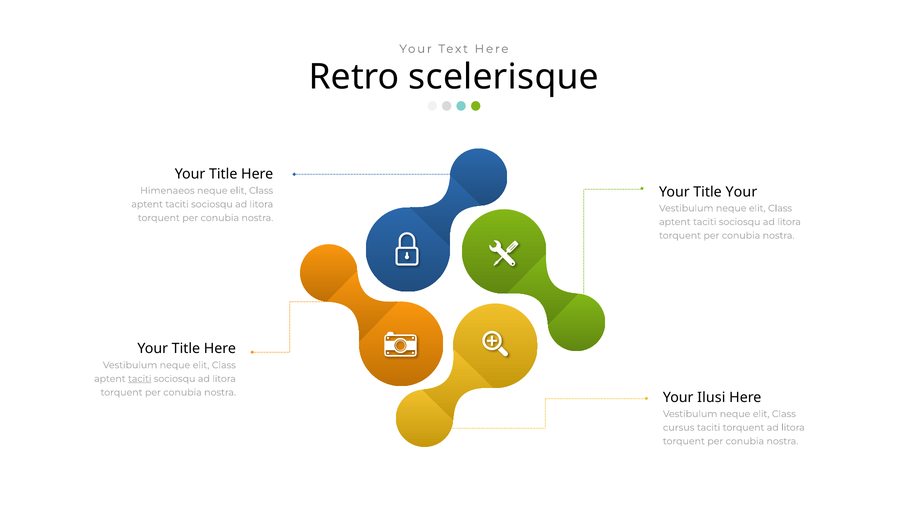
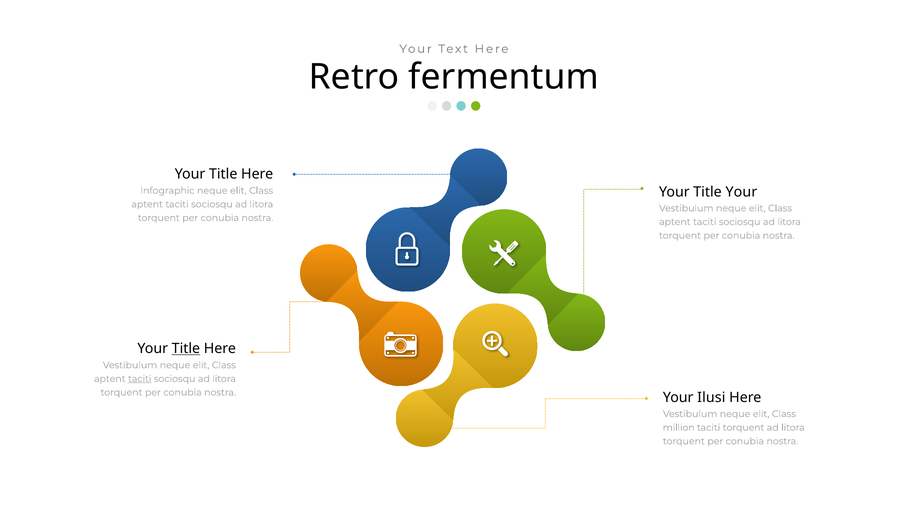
scelerisque: scelerisque -> fermentum
Himenaeos: Himenaeos -> Infographic
Title at (186, 348) underline: none -> present
cursus: cursus -> million
